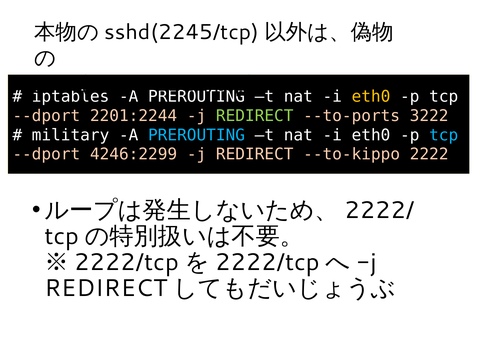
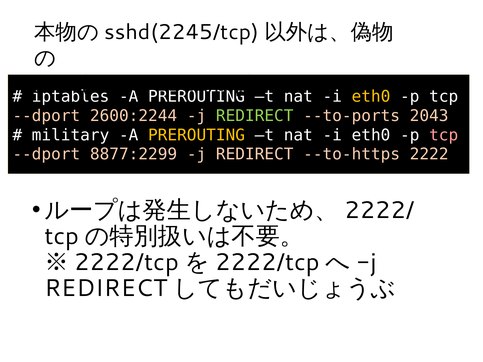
2201:2244: 2201:2244 -> 2600:2244
3222: 3222 -> 2043
PREROUTING at (197, 135) colour: light blue -> yellow
tcp at (444, 135) colour: light blue -> pink
4246:2299: 4246:2299 -> 8877:2299
--to-kippo: --to-kippo -> --to-https
